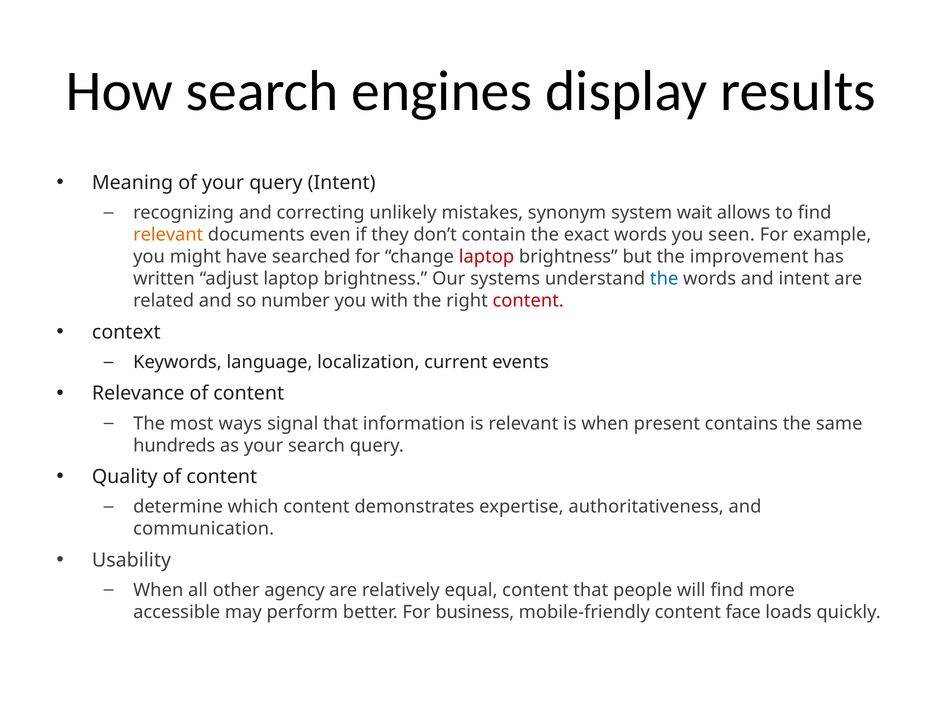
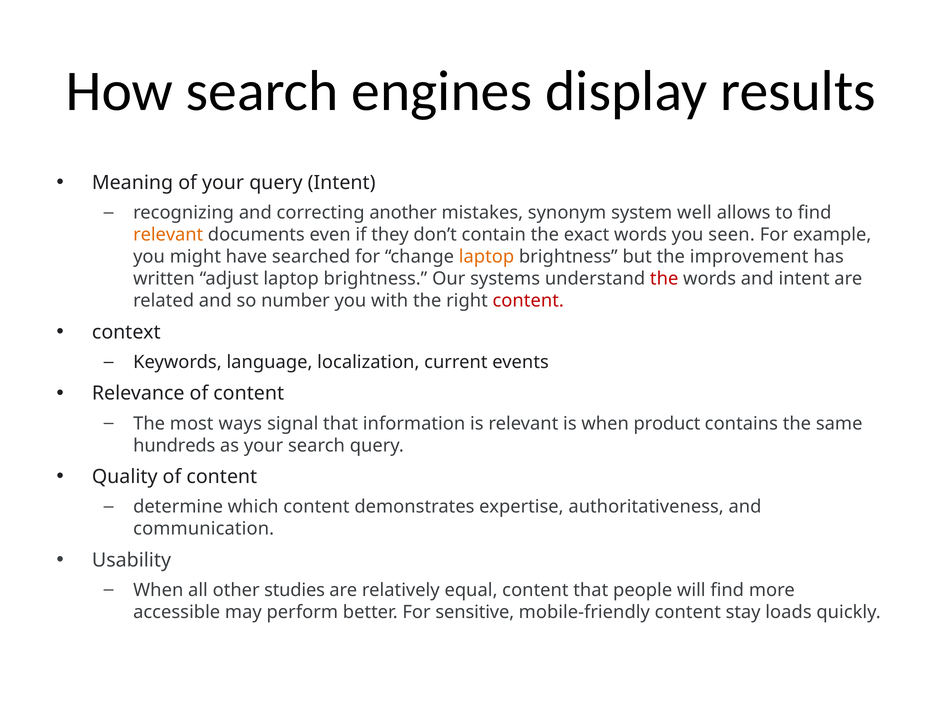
unlikely: unlikely -> another
wait: wait -> well
laptop at (486, 257) colour: red -> orange
the at (664, 279) colour: blue -> red
present: present -> product
agency: agency -> studies
business: business -> sensitive
face: face -> stay
